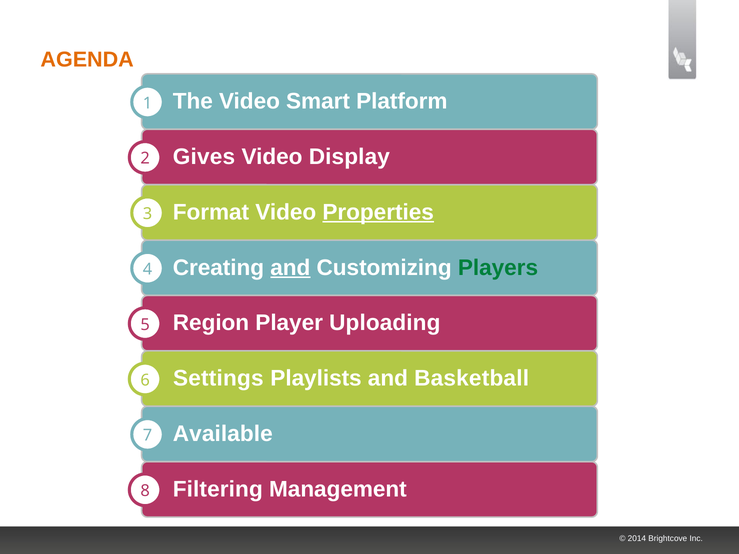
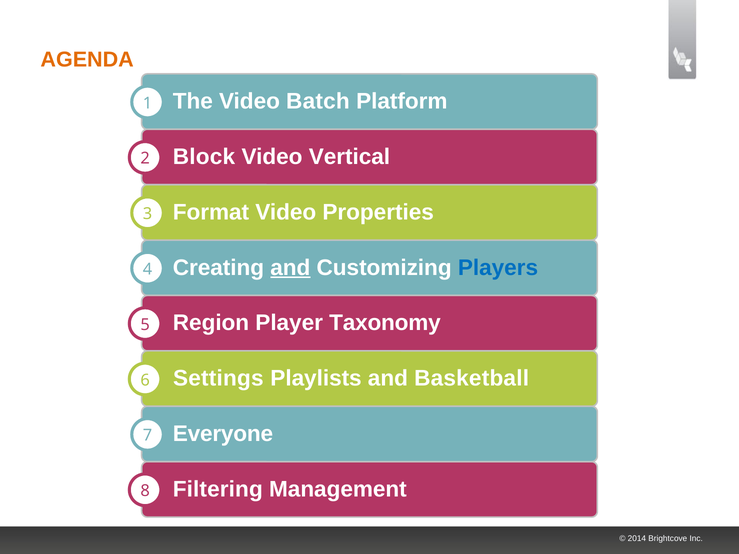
Smart: Smart -> Batch
Gives: Gives -> Block
Display: Display -> Vertical
Properties underline: present -> none
Players colour: green -> blue
Uploading: Uploading -> Taxonomy
Available: Available -> Everyone
